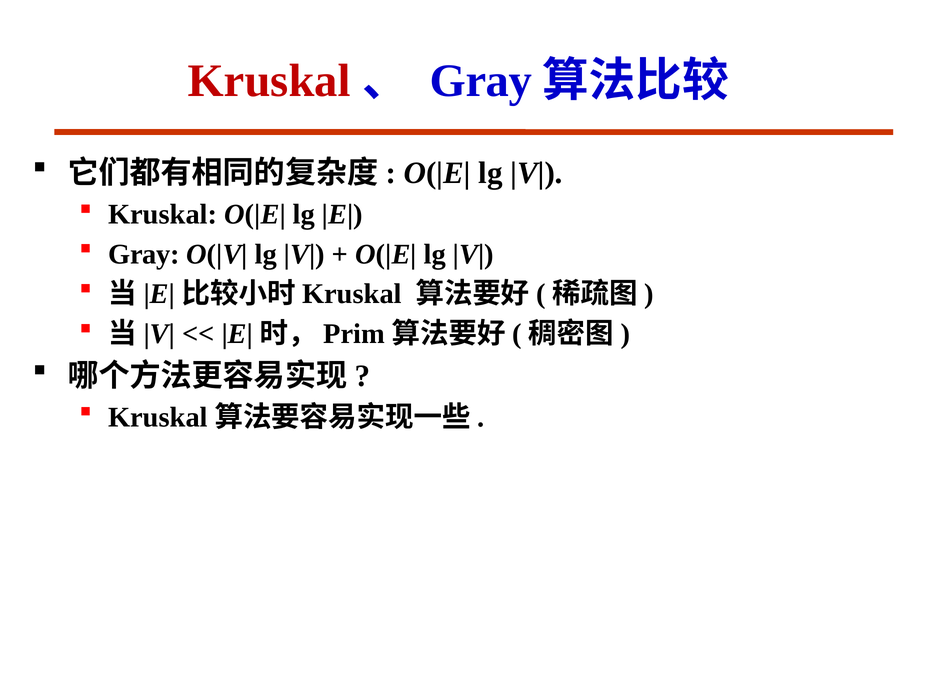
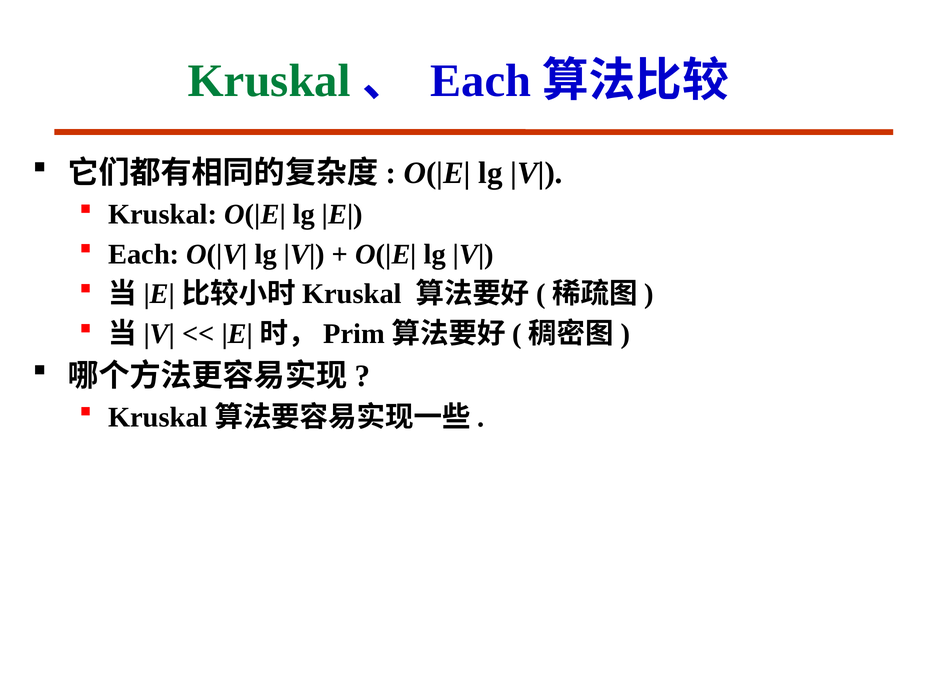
Kruskal at (269, 81) colour: red -> green
Gray at (481, 81): Gray -> Each
Gray at (144, 254): Gray -> Each
